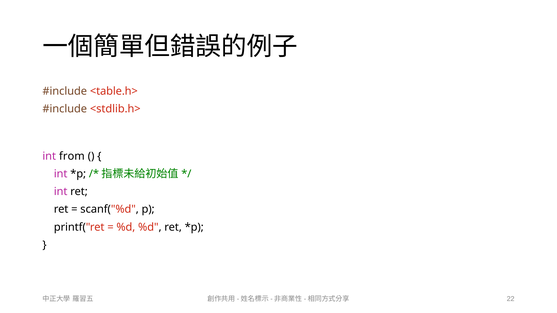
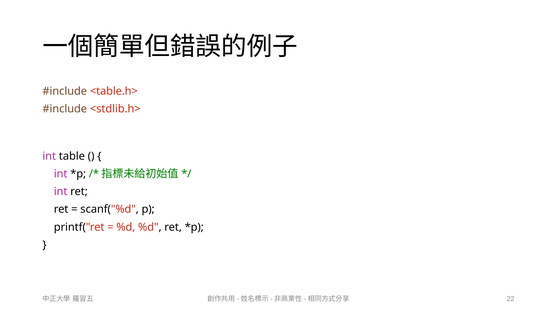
from: from -> table
